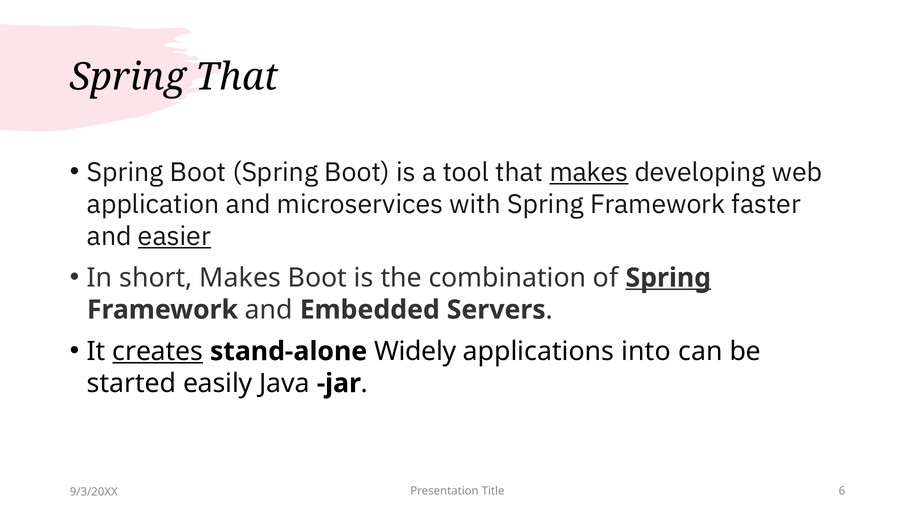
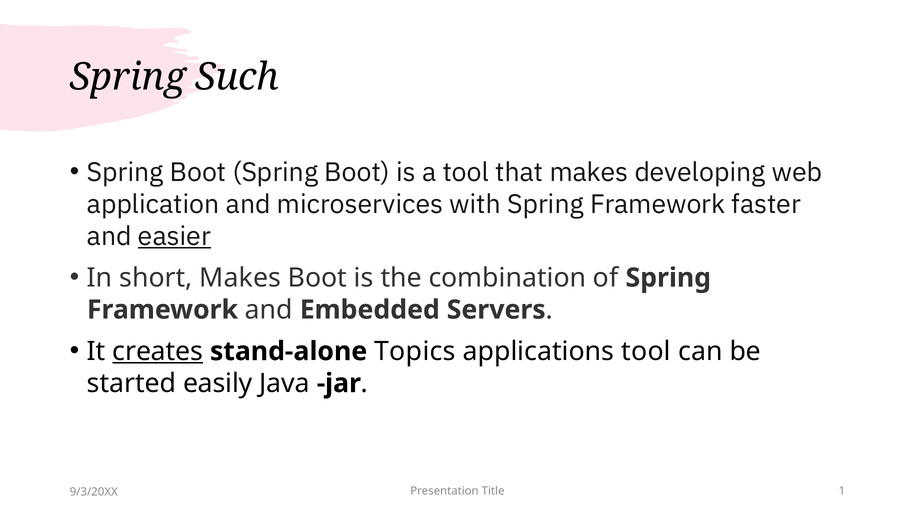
Spring That: That -> Such
makes at (589, 172) underline: present -> none
Spring at (668, 278) underline: present -> none
Widely: Widely -> Topics
applications into: into -> tool
6: 6 -> 1
